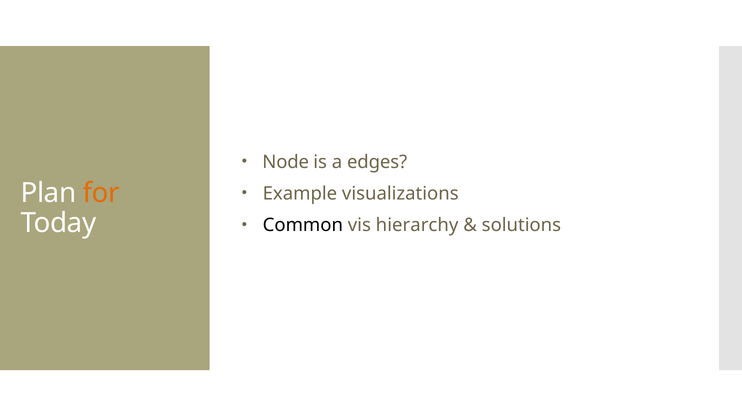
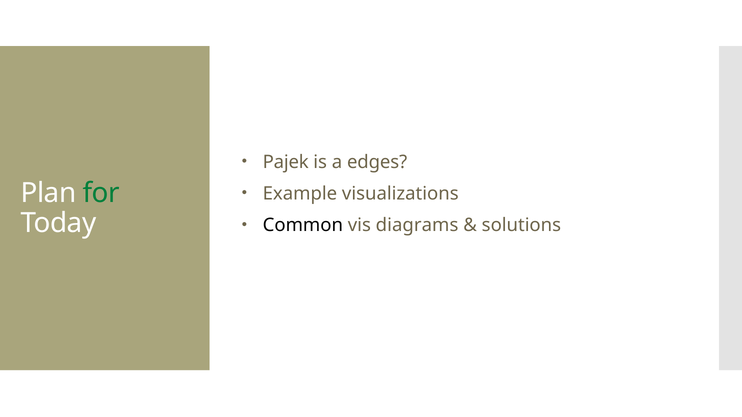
Node: Node -> Pajek
for colour: orange -> green
hierarchy: hierarchy -> diagrams
